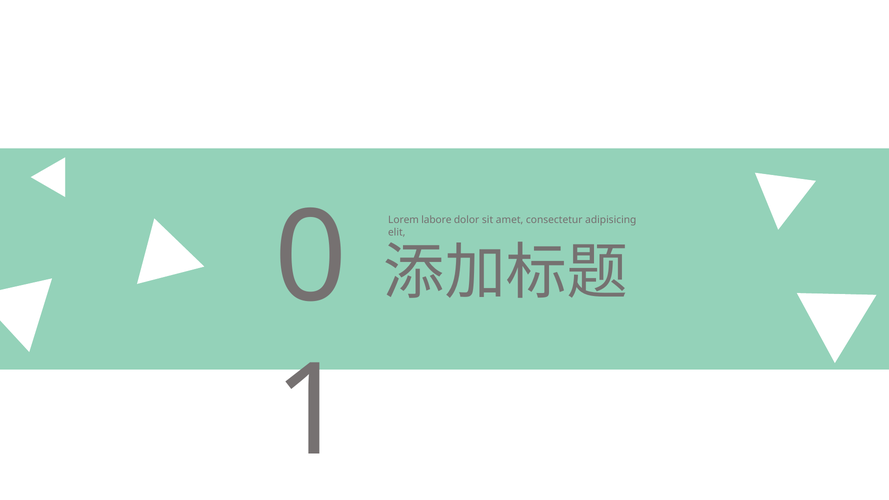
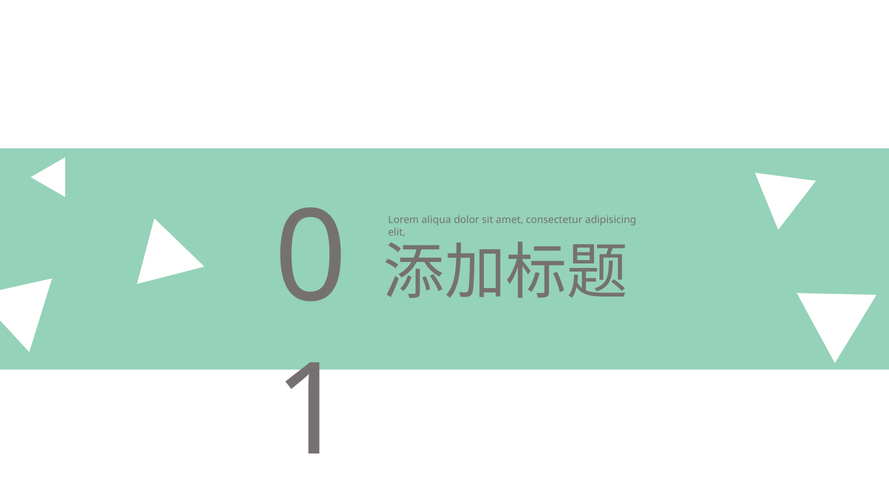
labore: labore -> aliqua
